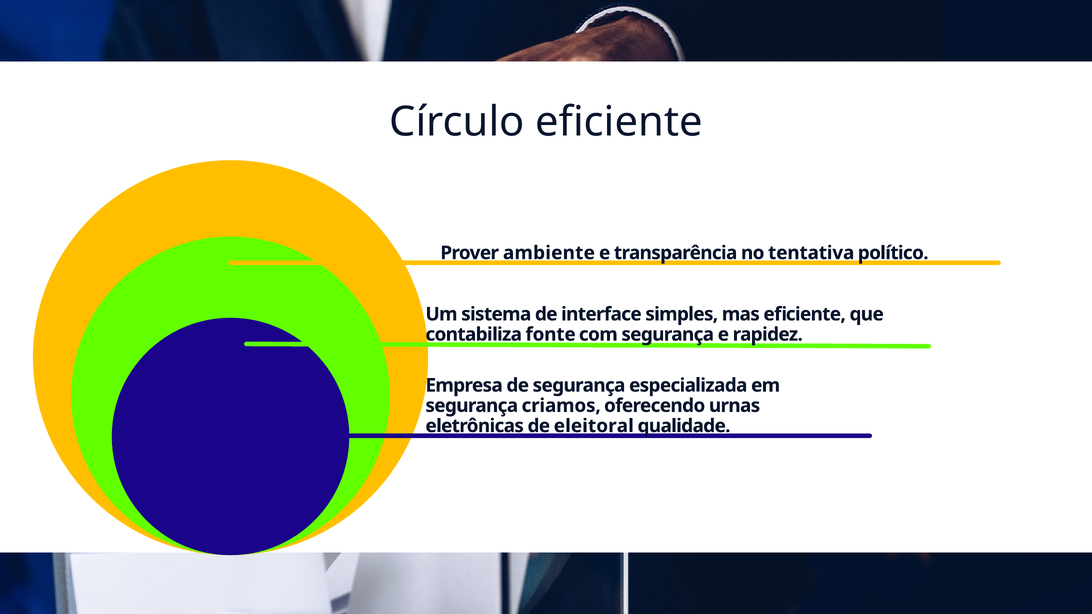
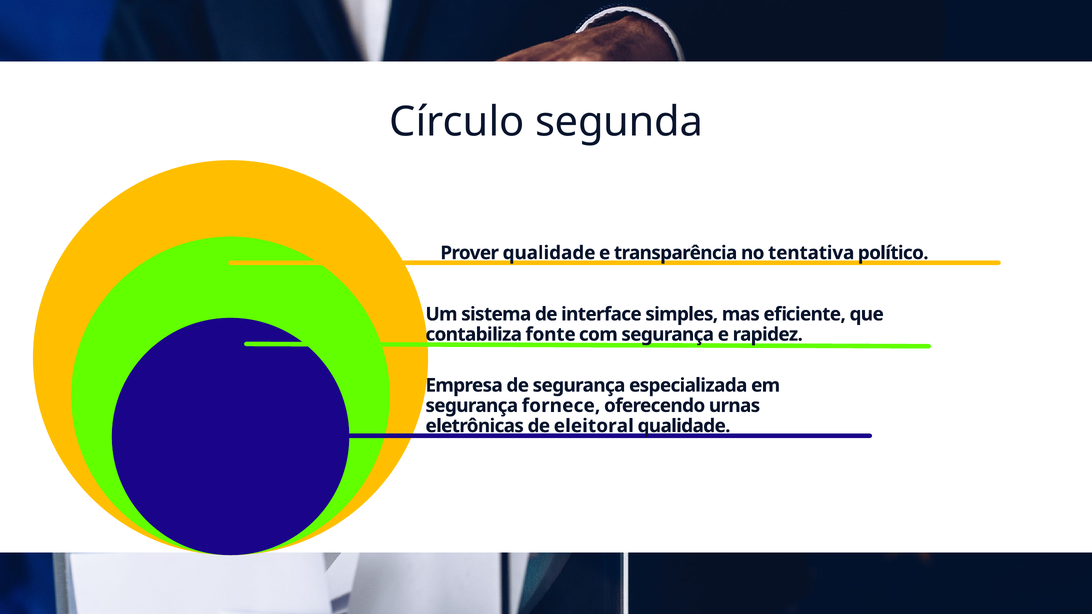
Círculo eficiente: eficiente -> segunda
Prover ambiente: ambiente -> qualidade
criamos: criamos -> fornece
